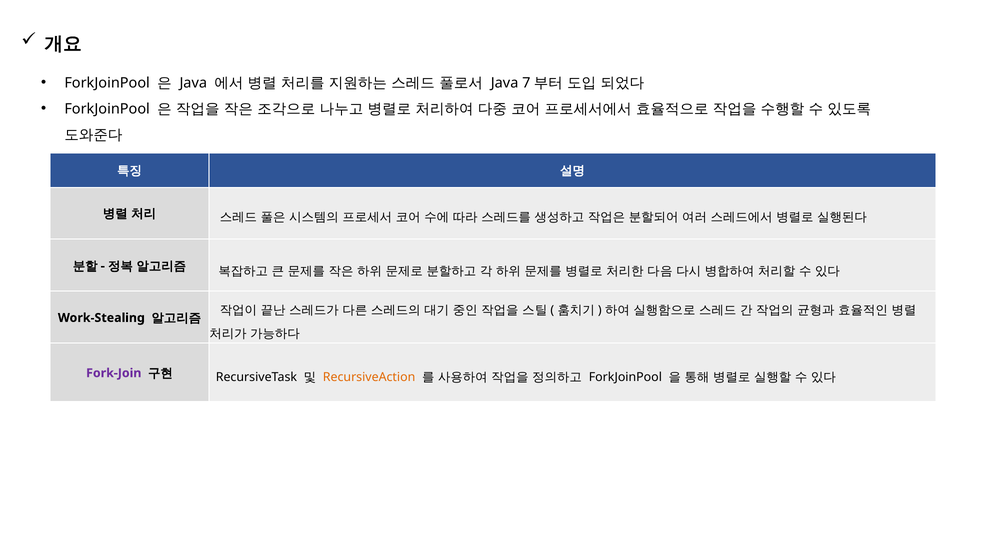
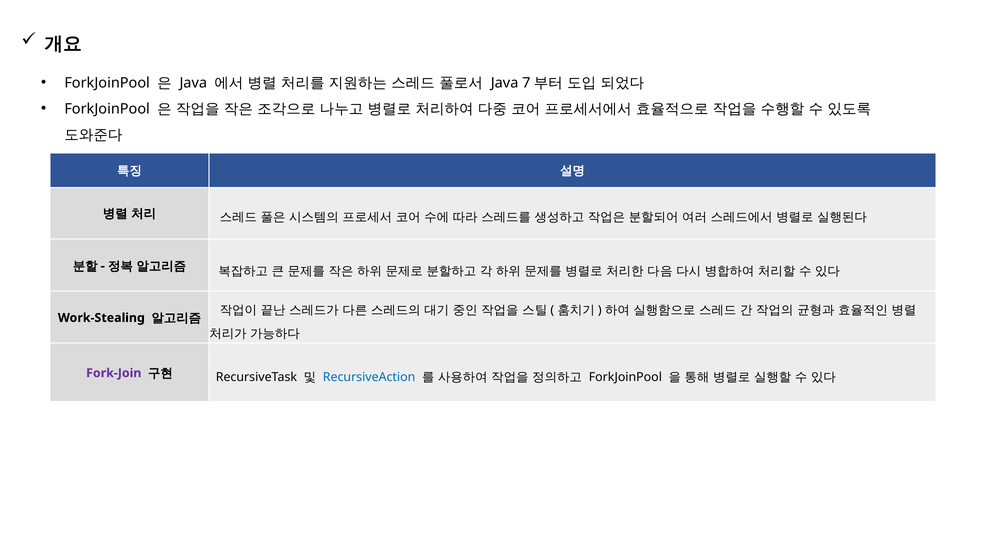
RecursiveAction colour: orange -> blue
